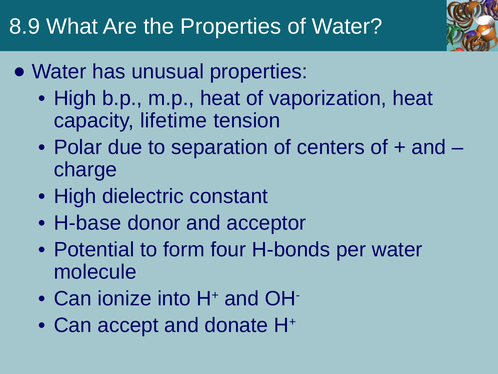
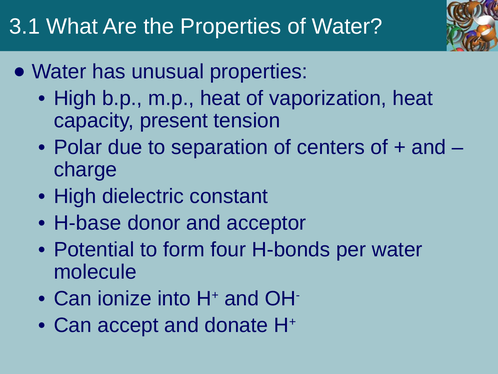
8.9: 8.9 -> 3.1
lifetime: lifetime -> present
